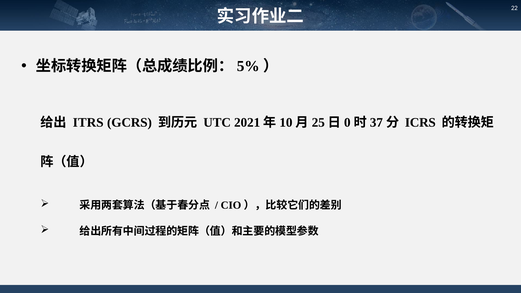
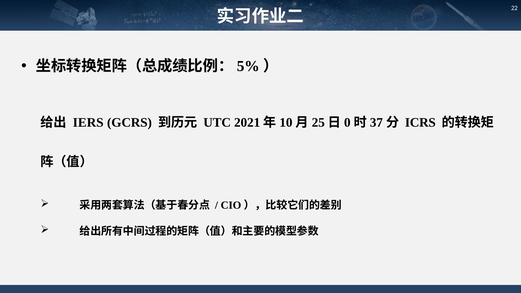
ITRS: ITRS -> IERS
